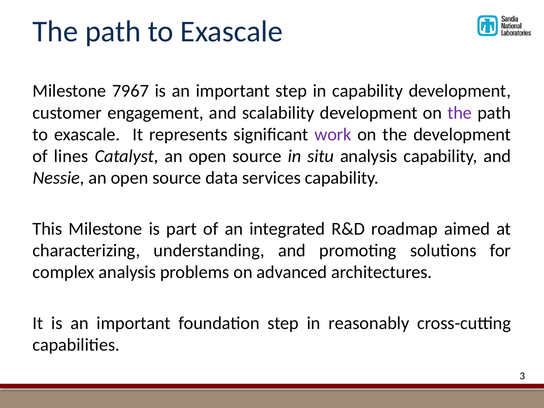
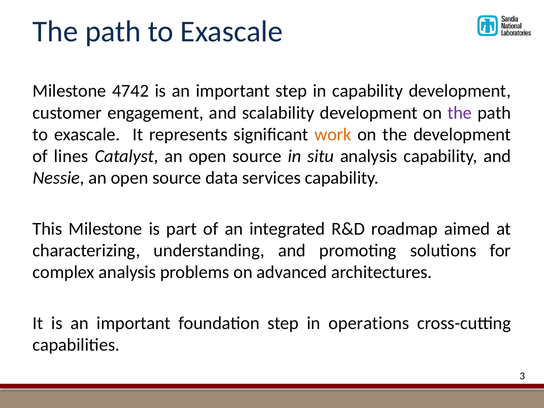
7967: 7967 -> 4742
work colour: purple -> orange
reasonably: reasonably -> operations
